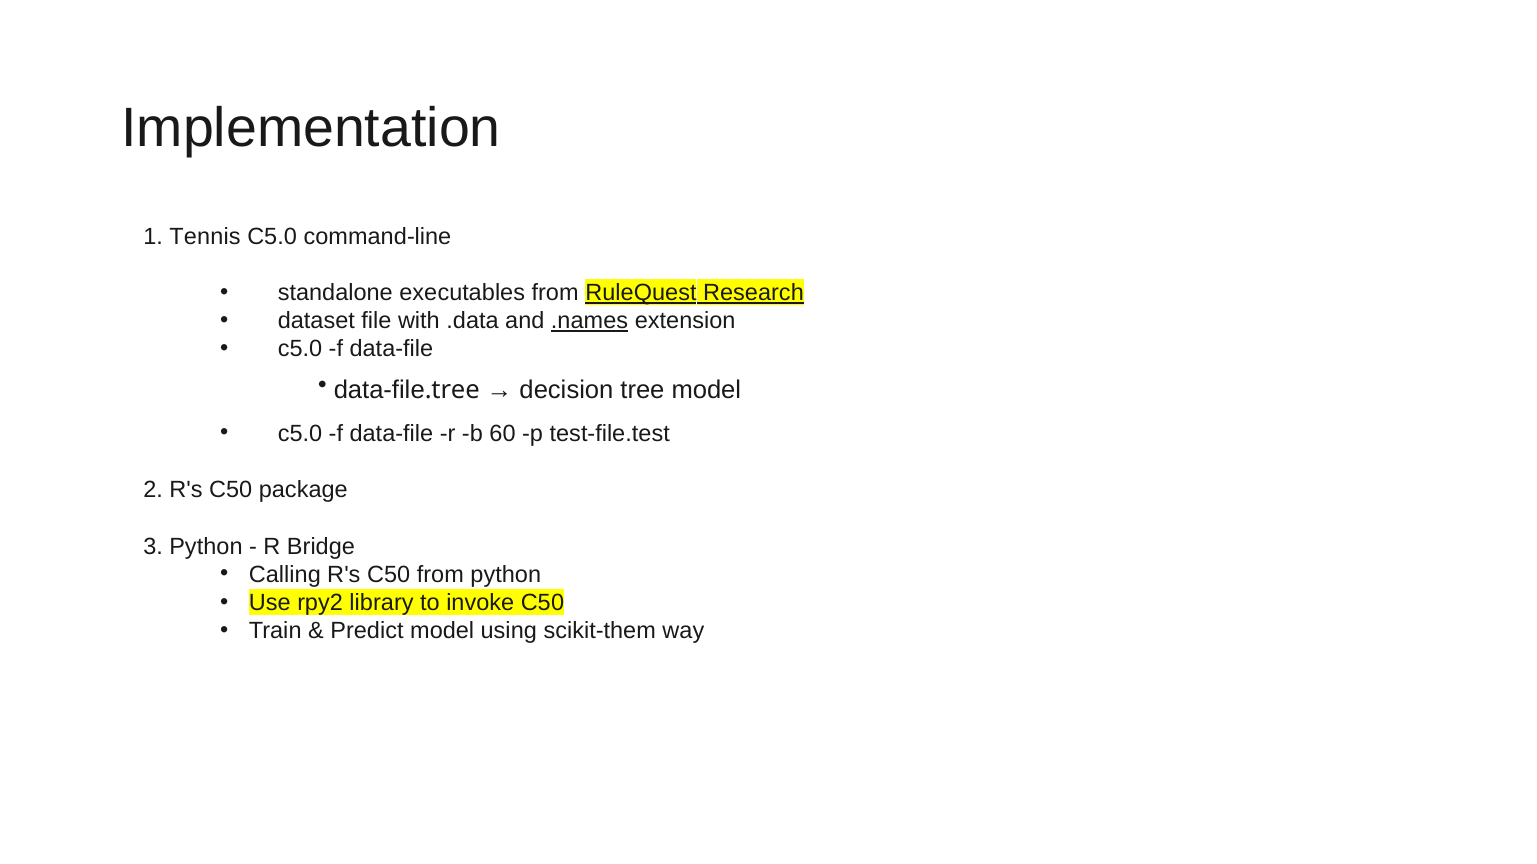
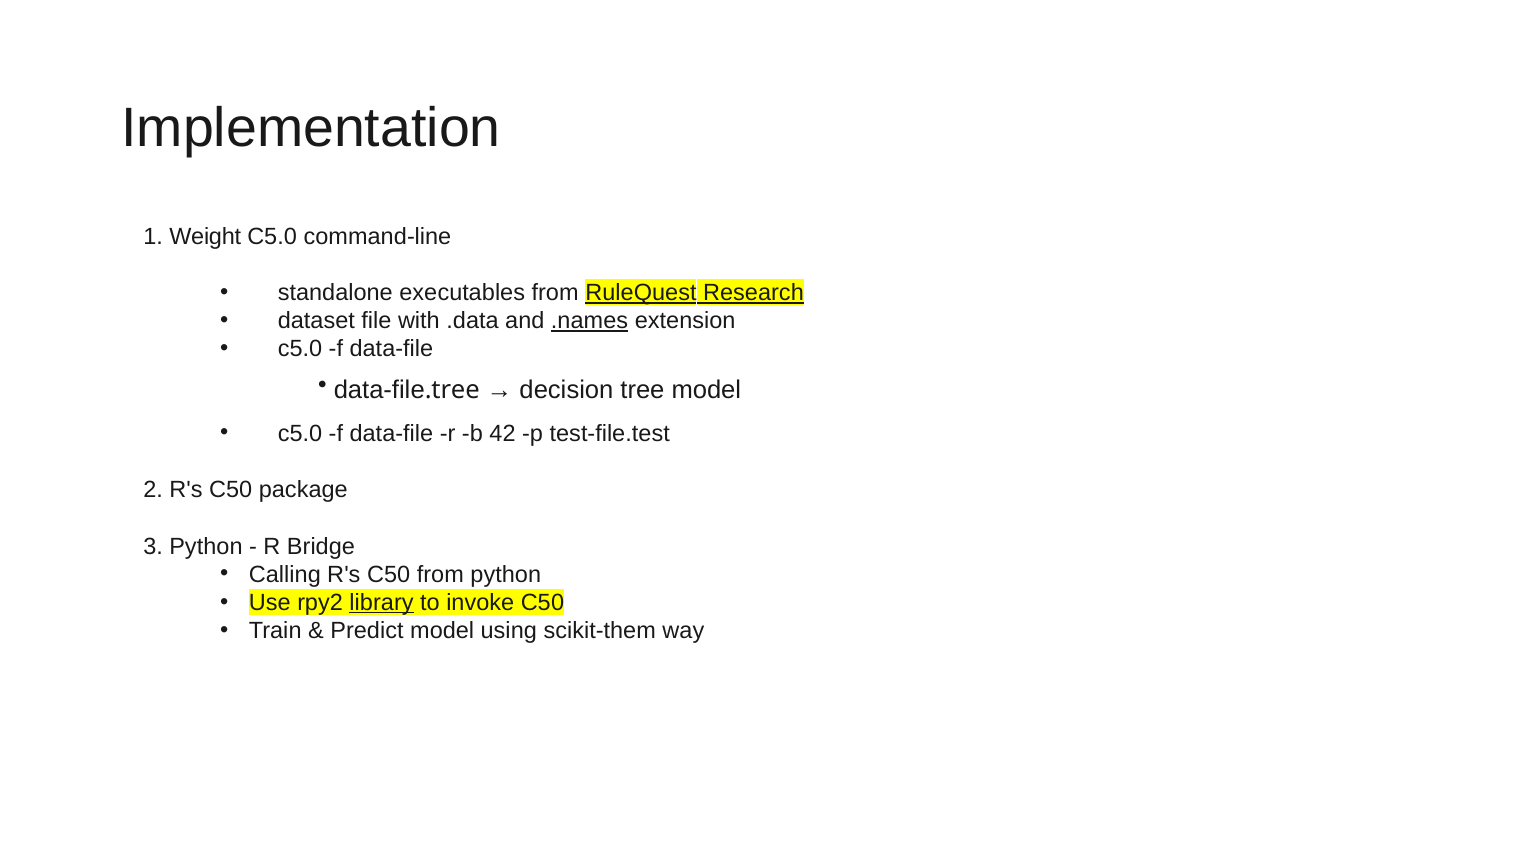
Tennis: Tennis -> Weight
60: 60 -> 42
library underline: none -> present
